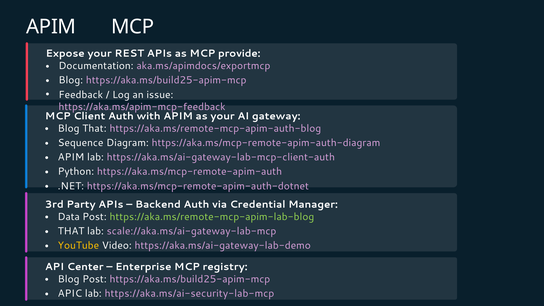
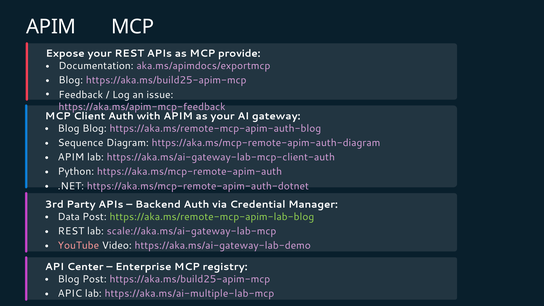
Blog That: That -> Blog
THAT at (71, 231): THAT -> REST
YouTube colour: yellow -> pink
https://aka.ms/ai-security-lab-mcp: https://aka.ms/ai-security-lab-mcp -> https://aka.ms/ai-multiple-lab-mcp
